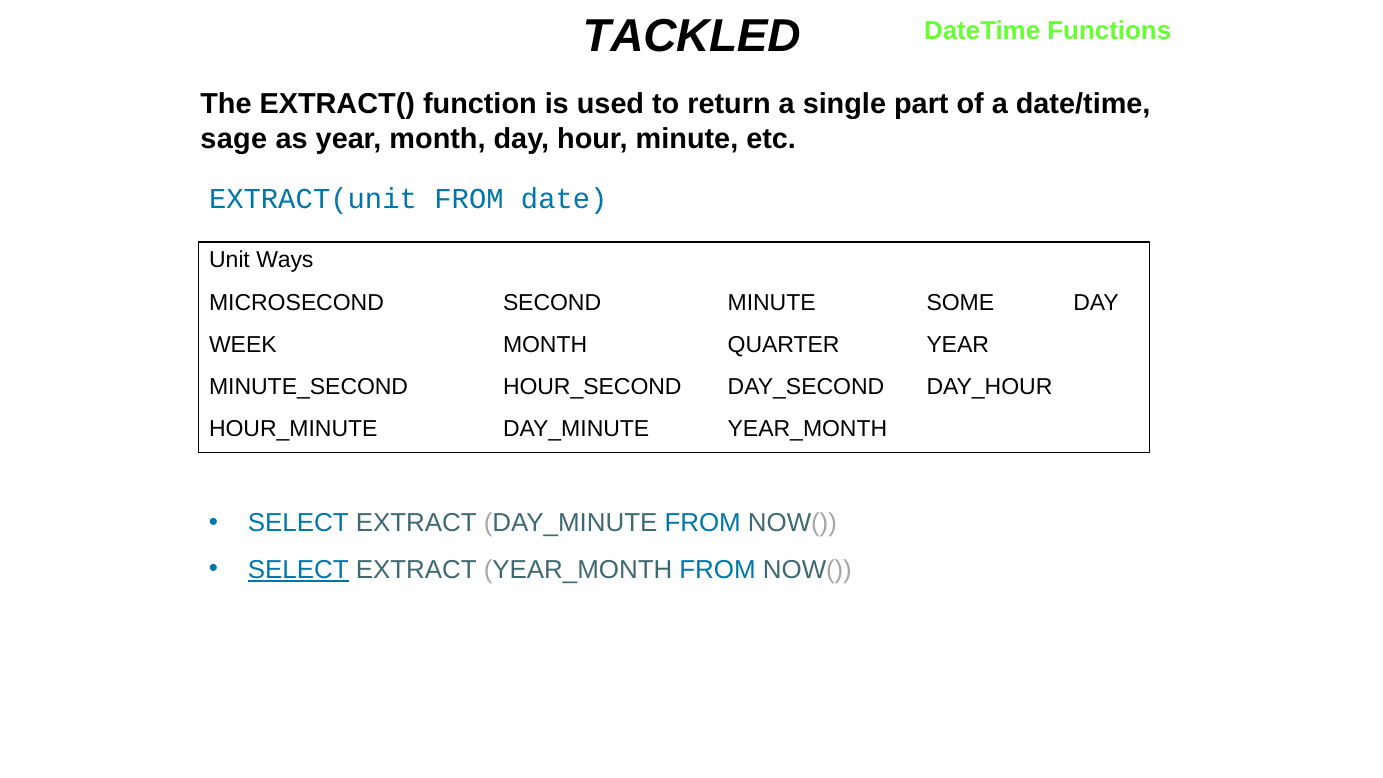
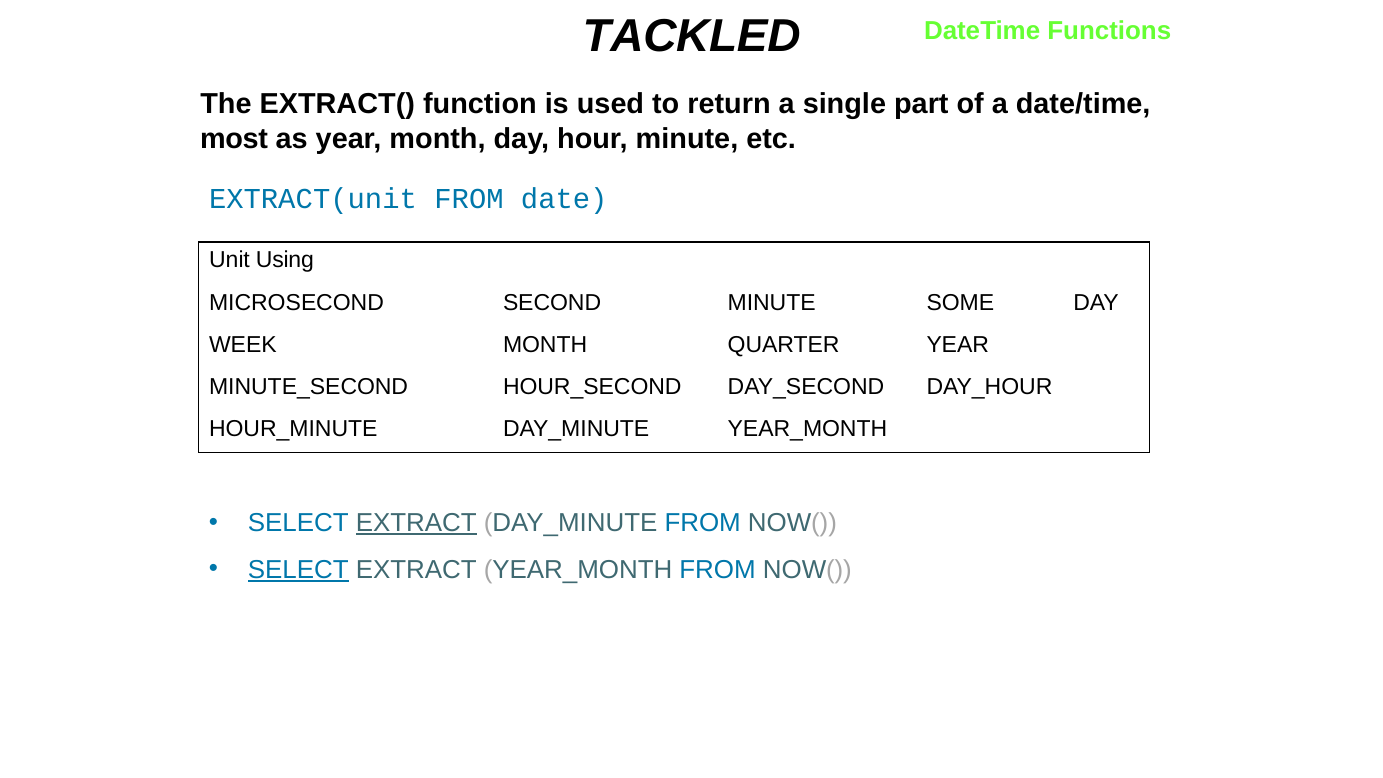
sage: sage -> most
Ways: Ways -> Using
EXTRACT at (416, 523) underline: none -> present
